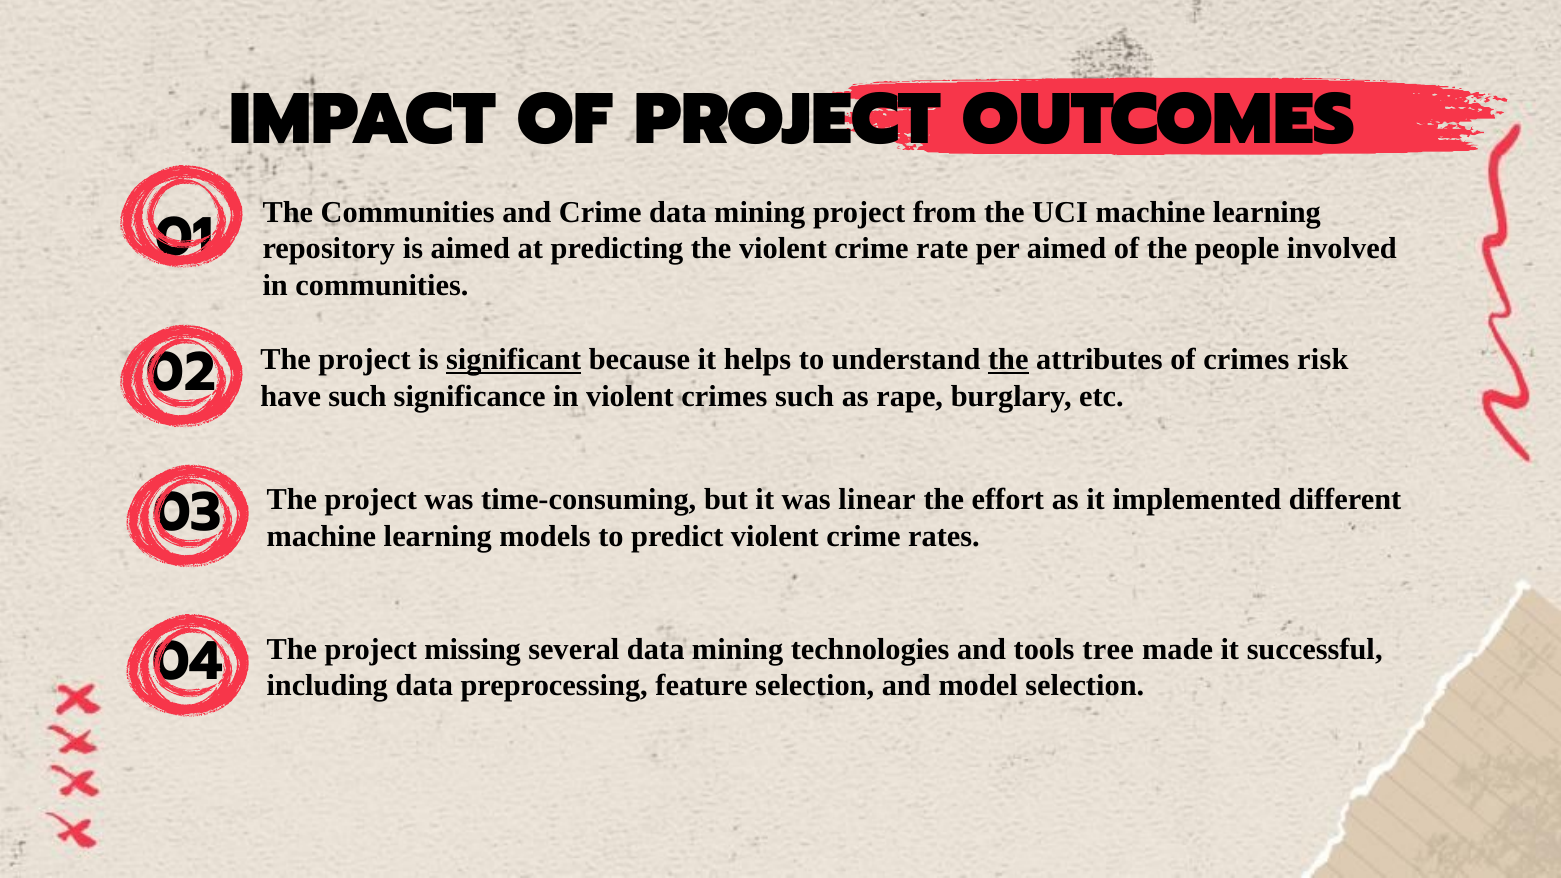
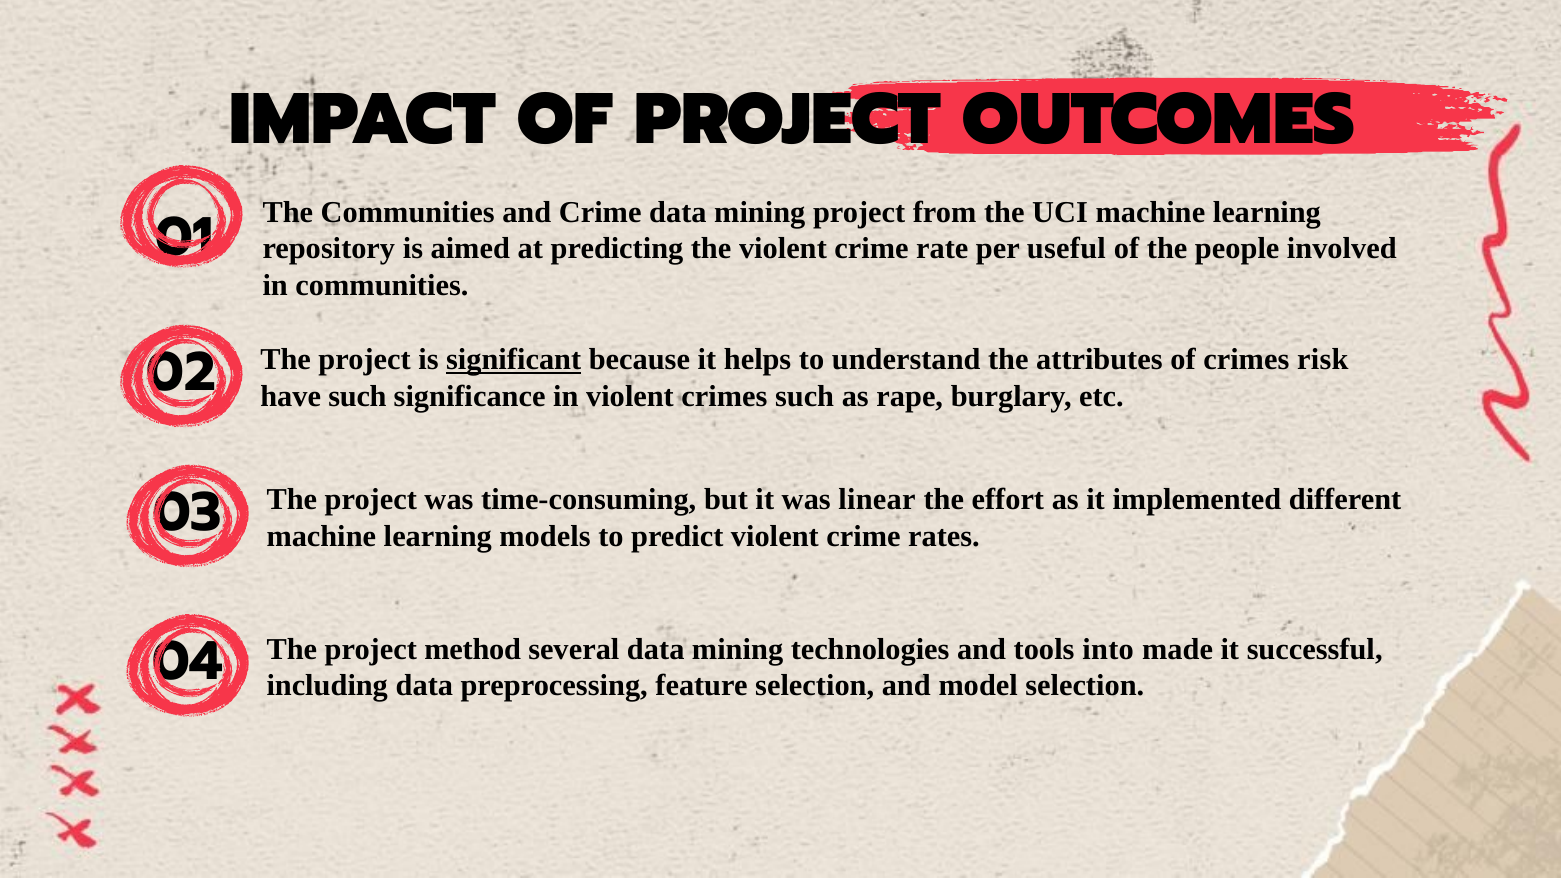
per aimed: aimed -> useful
the at (1008, 360) underline: present -> none
missing: missing -> method
tree: tree -> into
